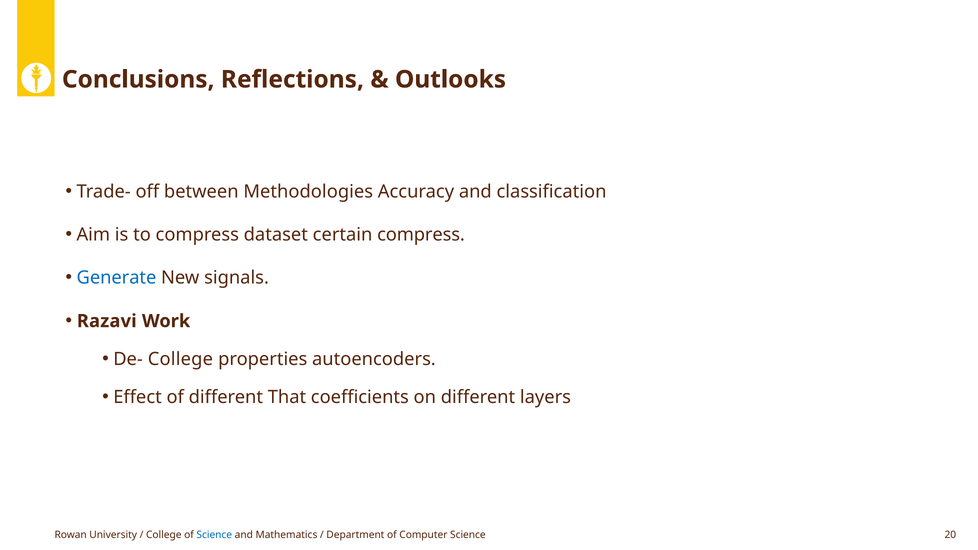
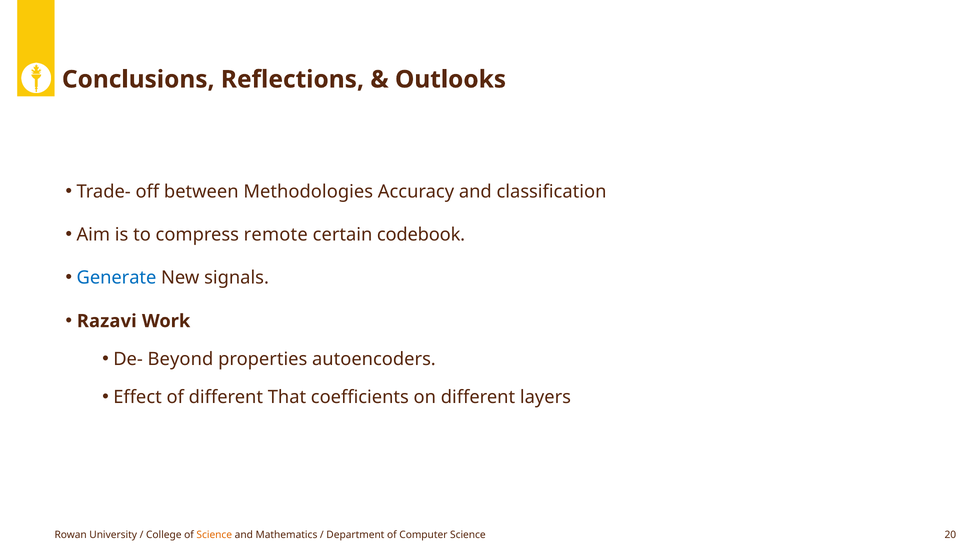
dataset: dataset -> remote
certain compress: compress -> codebook
De- College: College -> Beyond
Science at (214, 535) colour: blue -> orange
